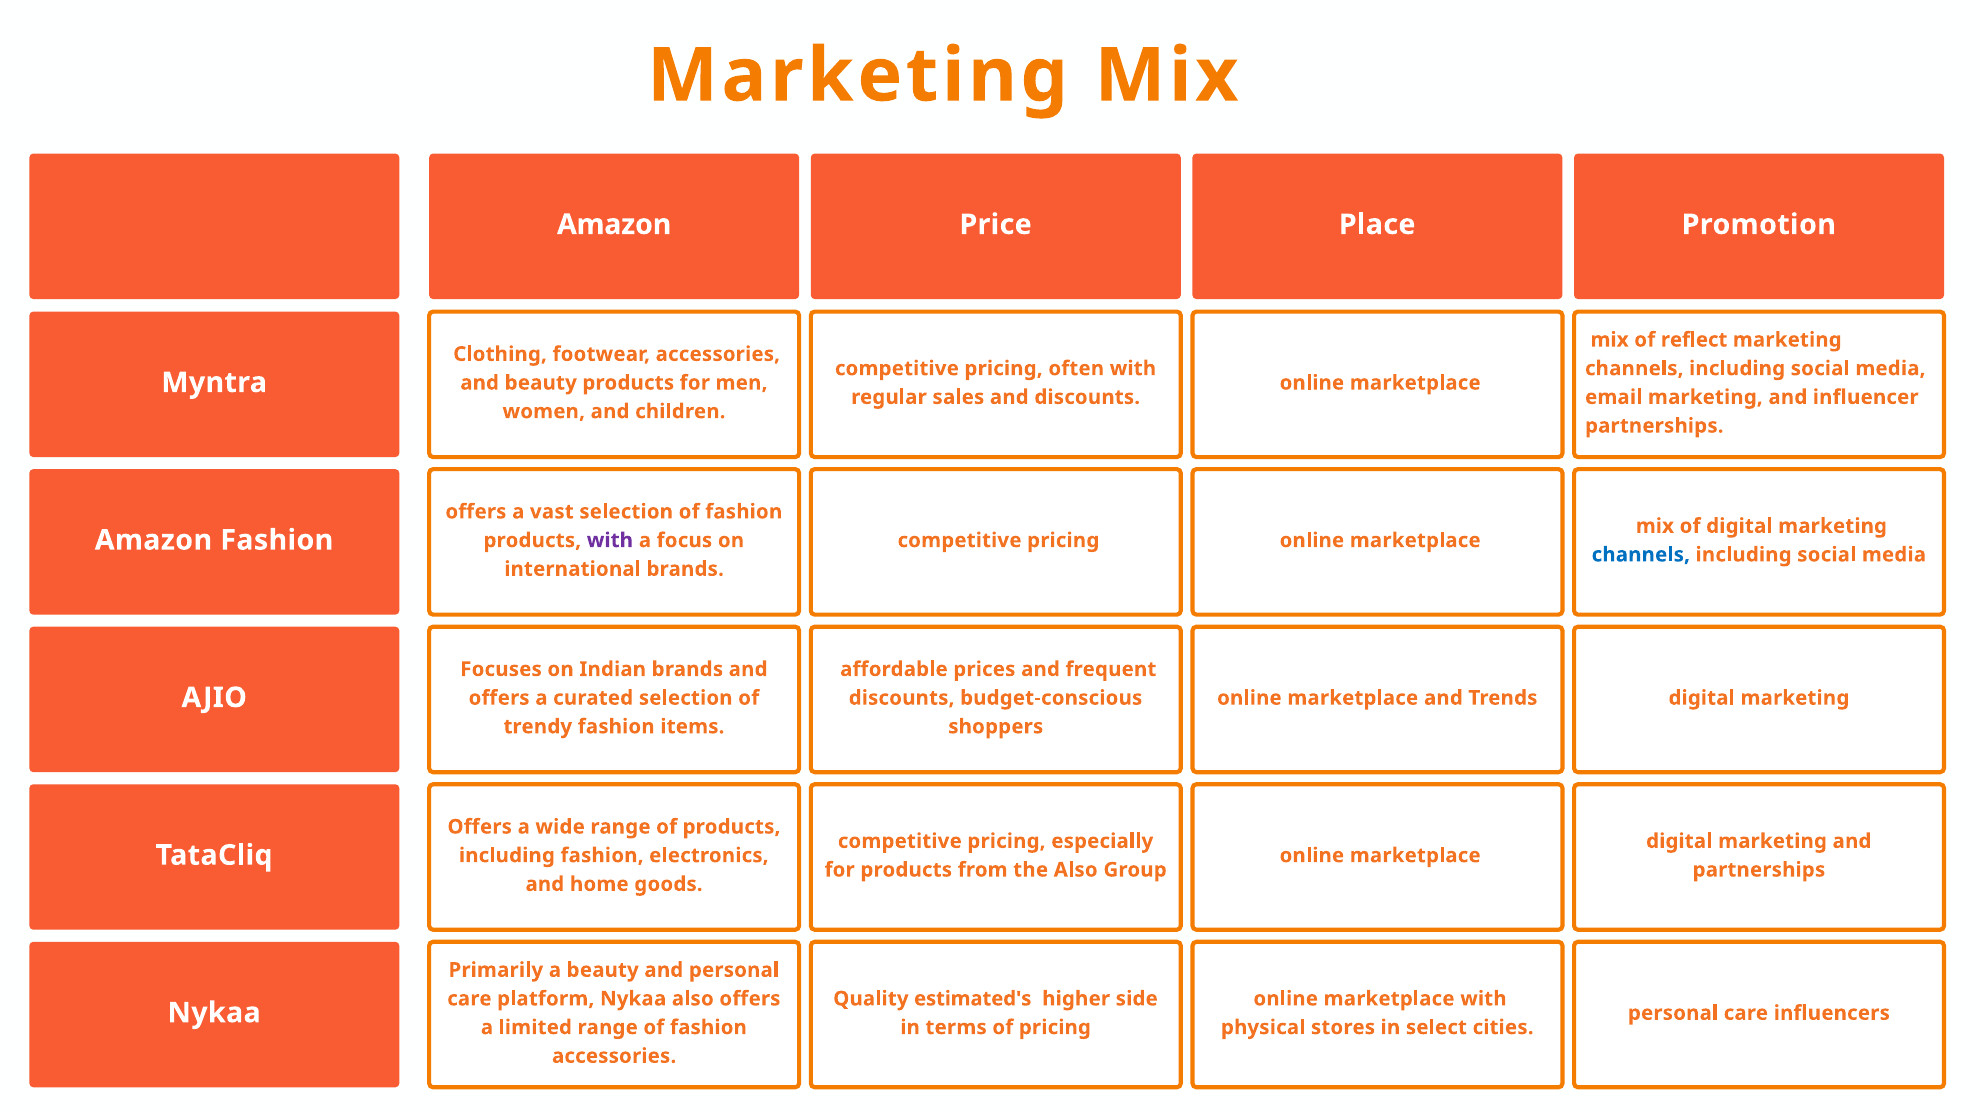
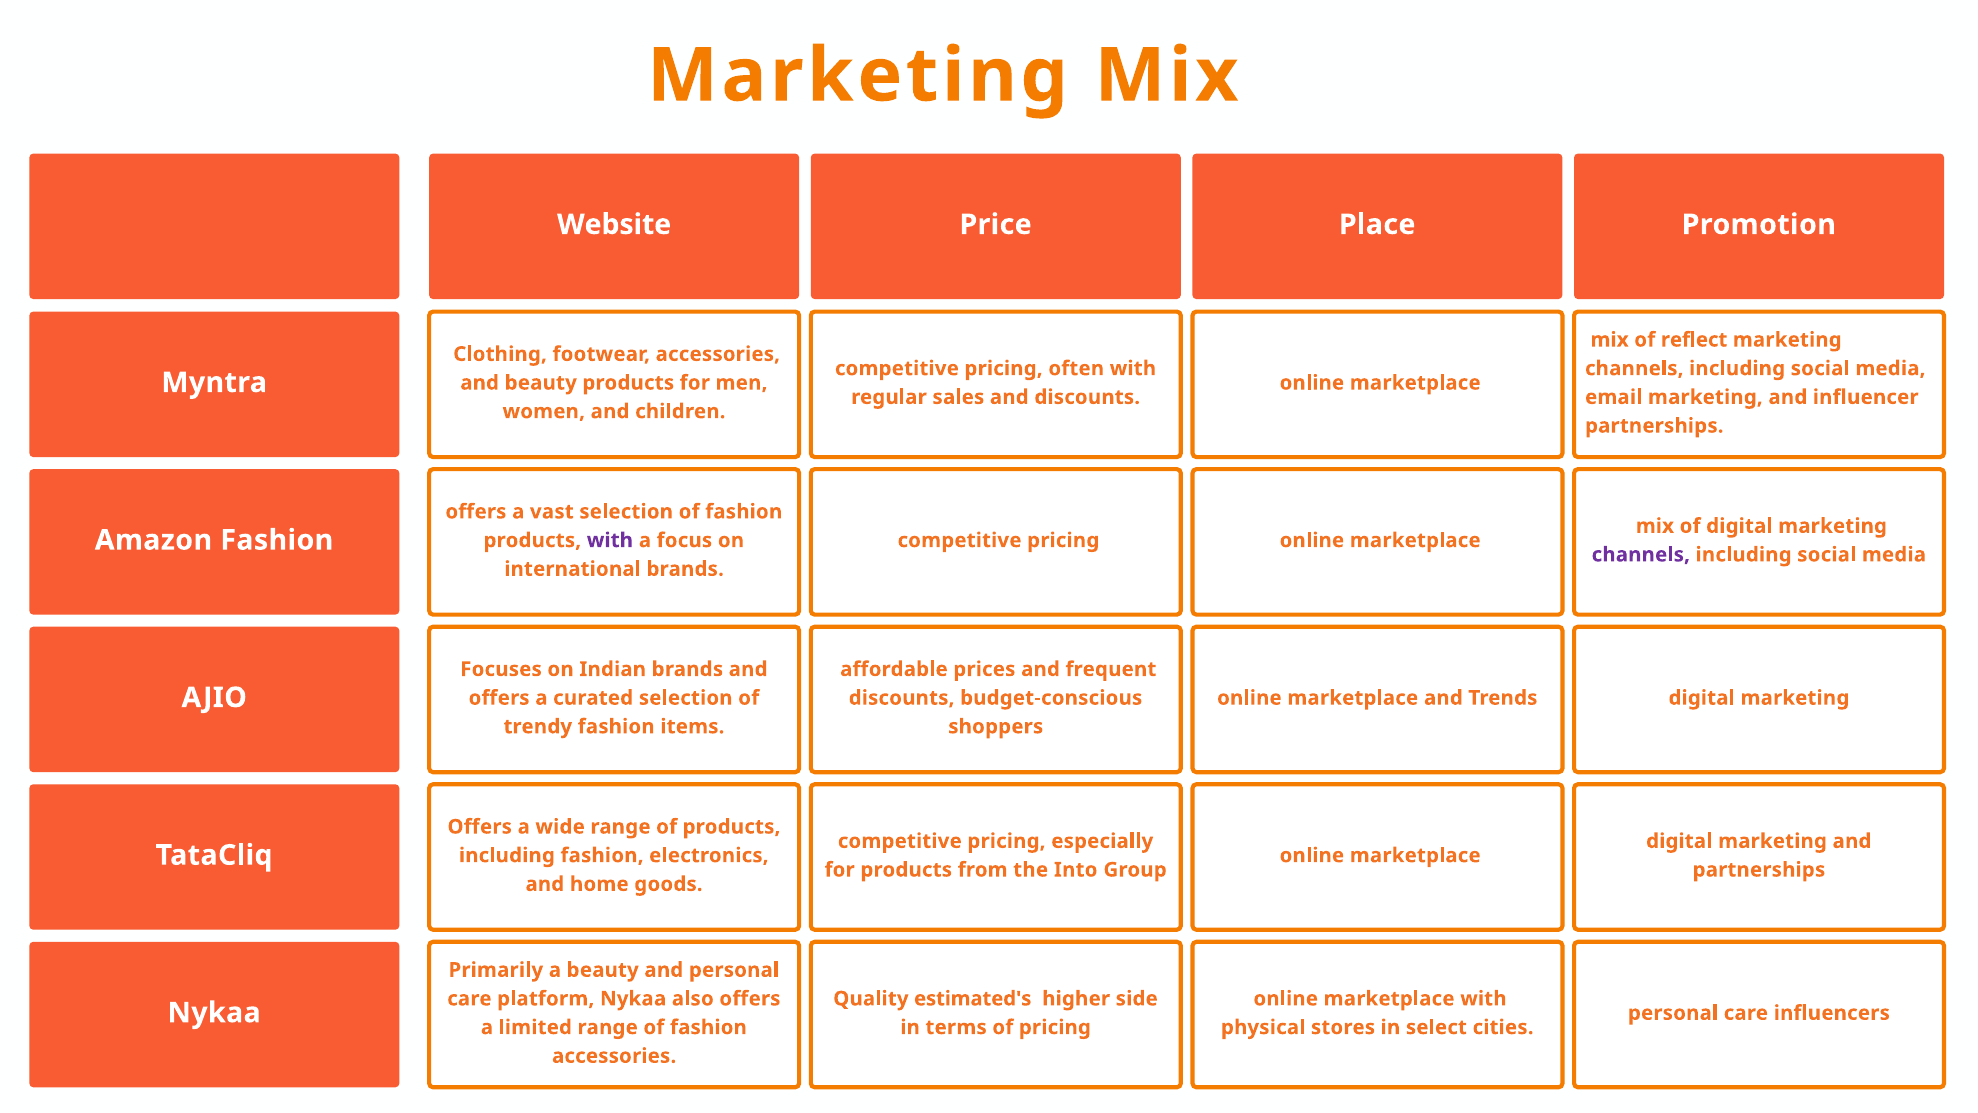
Amazon at (614, 225): Amazon -> Website
channels at (1641, 555) colour: blue -> purple
the Also: Also -> Into
